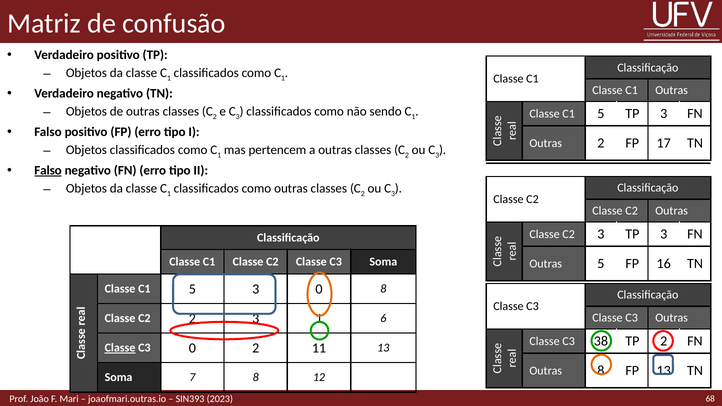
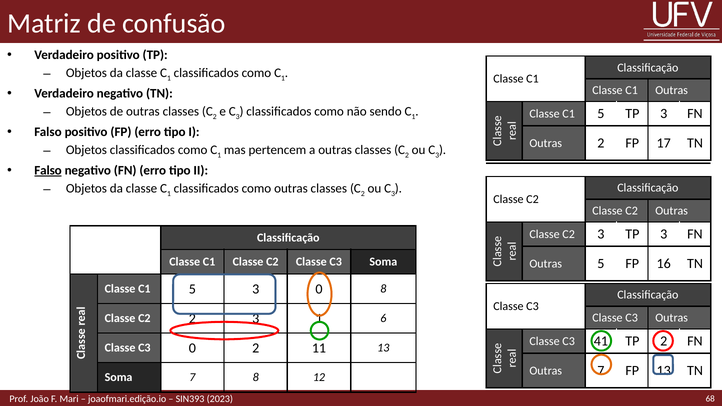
38: 38 -> 41
Classe at (120, 348) underline: present -> none
Outras 8: 8 -> 7
joaofmari.outras.io: joaofmari.outras.io -> joaofmari.edição.io
